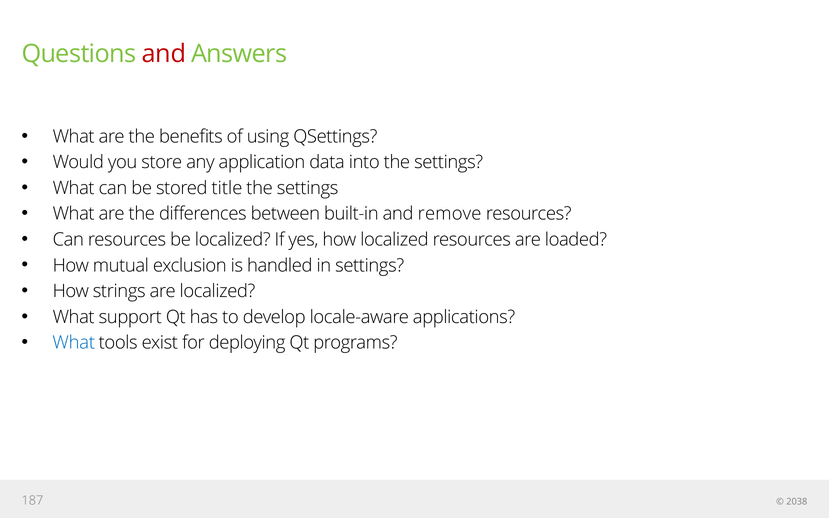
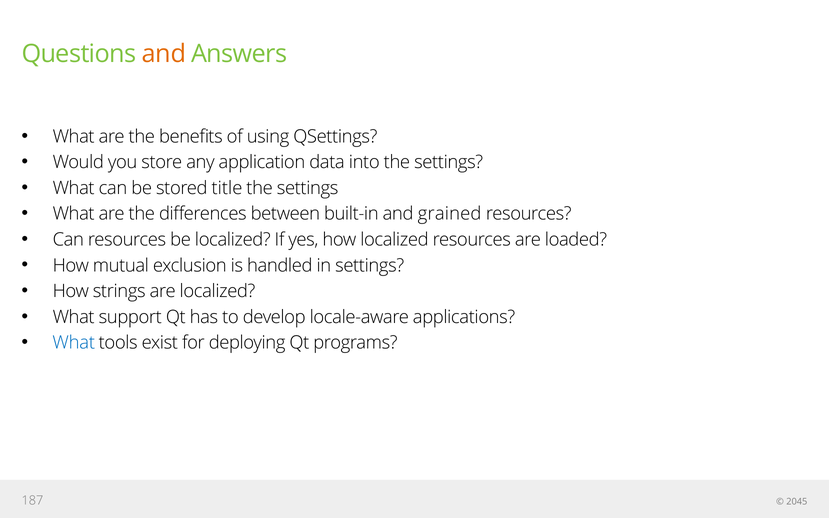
and at (164, 54) colour: red -> orange
remove: remove -> grained
2038: 2038 -> 2045
